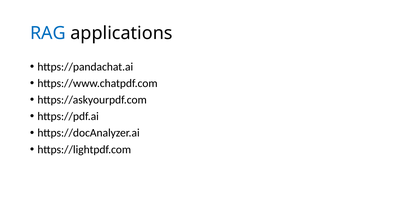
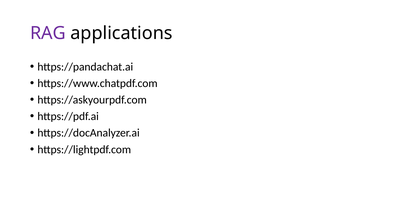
RAG colour: blue -> purple
